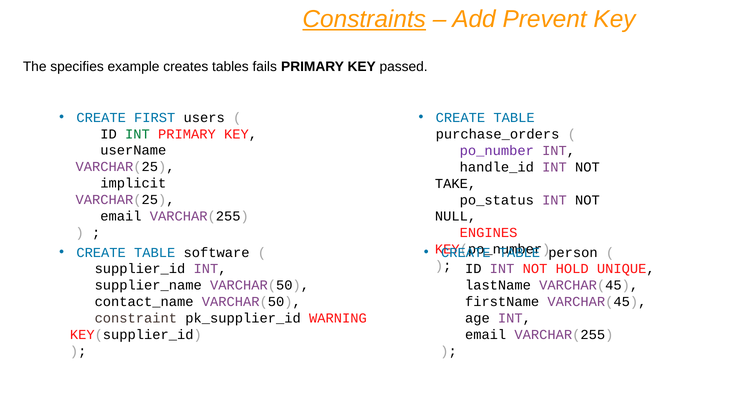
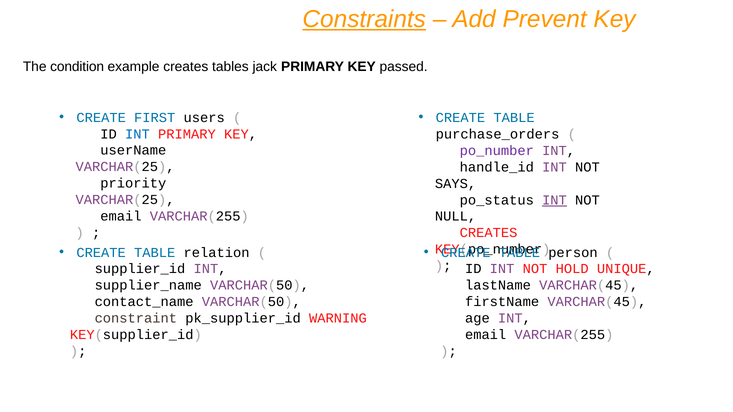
specifies: specifies -> condition
fails: fails -> jack
INT at (137, 134) colour: green -> blue
implicit: implicit -> priority
TAKE: TAKE -> SAYS
INT at (554, 200) underline: none -> present
ENGINES at (489, 233): ENGINES -> CREATES
software: software -> relation
